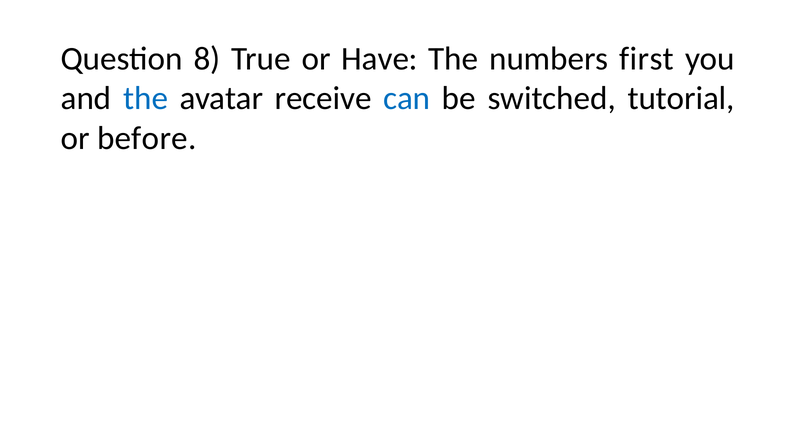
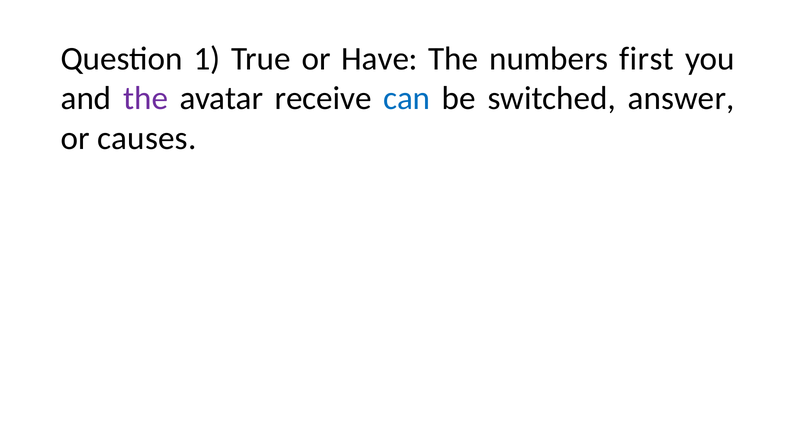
8: 8 -> 1
the at (146, 98) colour: blue -> purple
tutorial: tutorial -> answer
before: before -> causes
